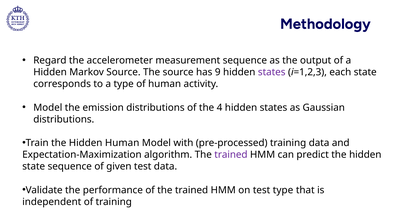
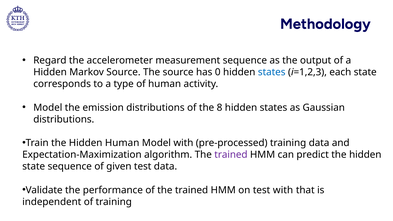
9: 9 -> 0
states at (272, 72) colour: purple -> blue
4: 4 -> 8
test type: type -> with
